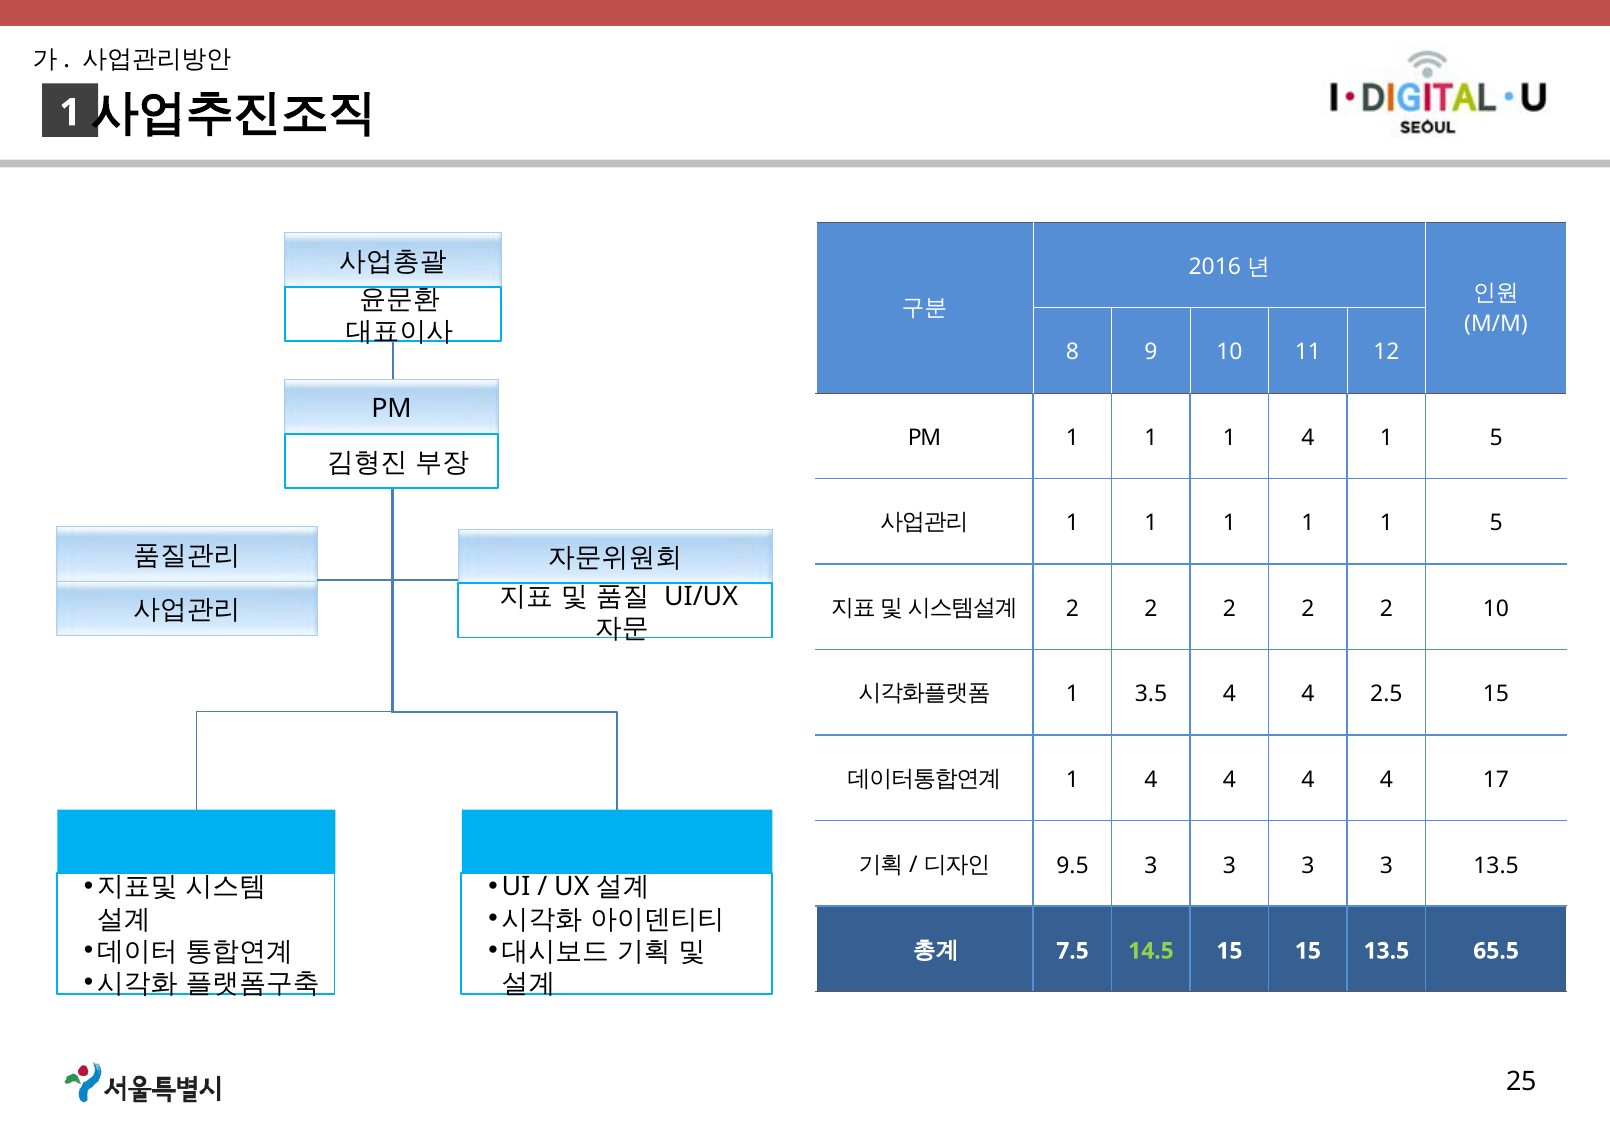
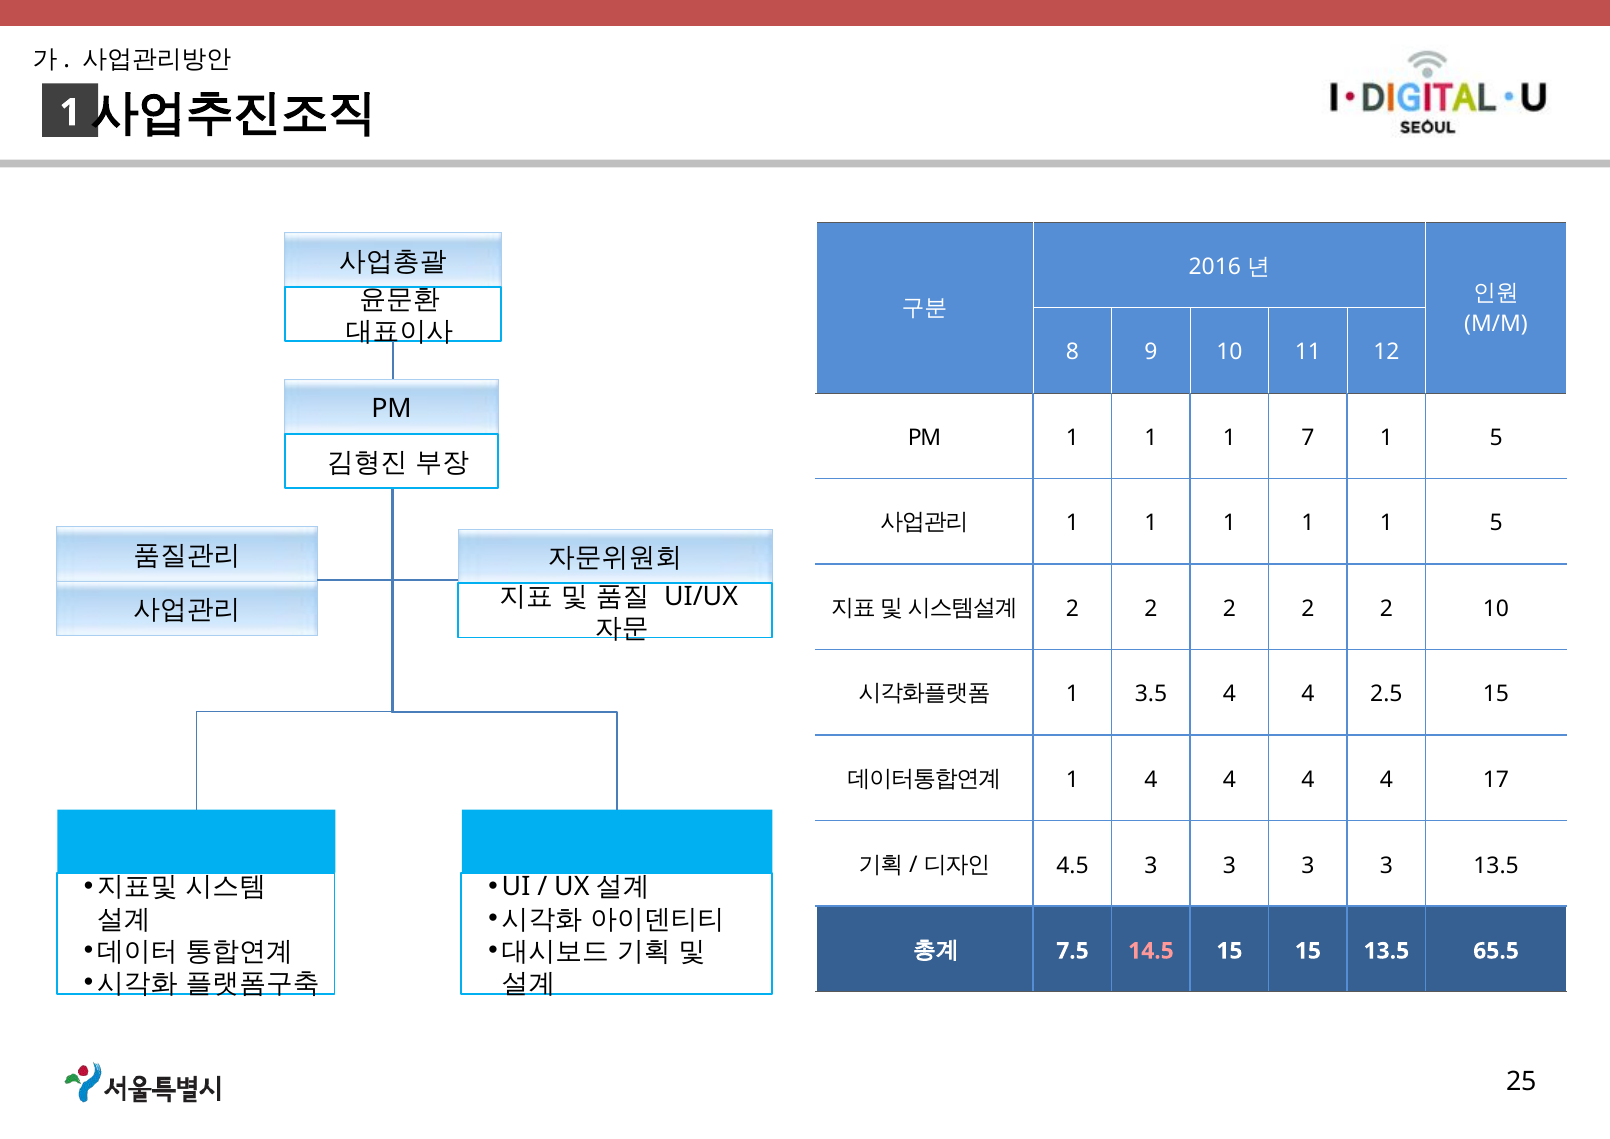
1 1 4: 4 -> 7
9.5: 9.5 -> 4.5
14.5 colour: light green -> pink
